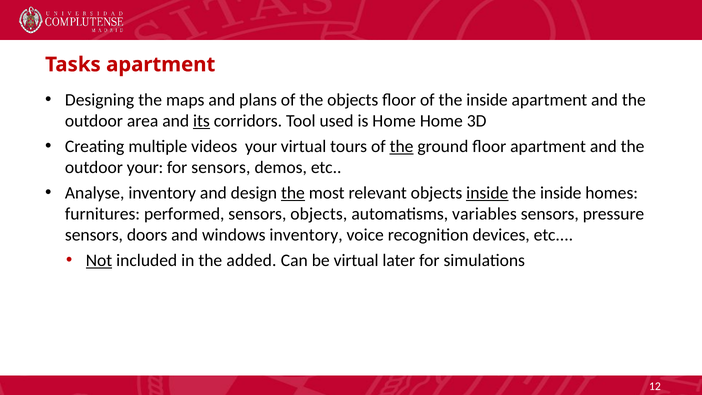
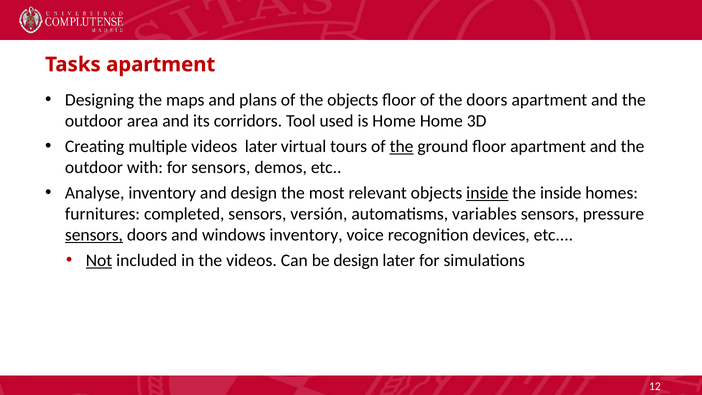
of the inside: inside -> doors
its underline: present -> none
videos your: your -> later
outdoor your: your -> with
the at (293, 193) underline: present -> none
performed: performed -> completed
sensors objects: objects -> versión
sensors at (94, 235) underline: none -> present
the added: added -> videos
be virtual: virtual -> design
